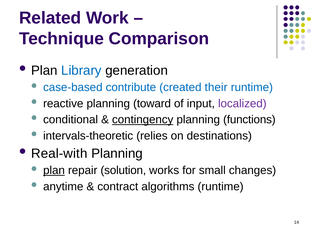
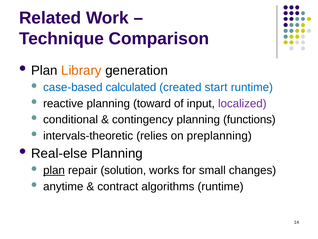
Library colour: blue -> orange
contribute: contribute -> calculated
their: their -> start
contingency underline: present -> none
destinations: destinations -> preplanning
Real-with: Real-with -> Real-else
